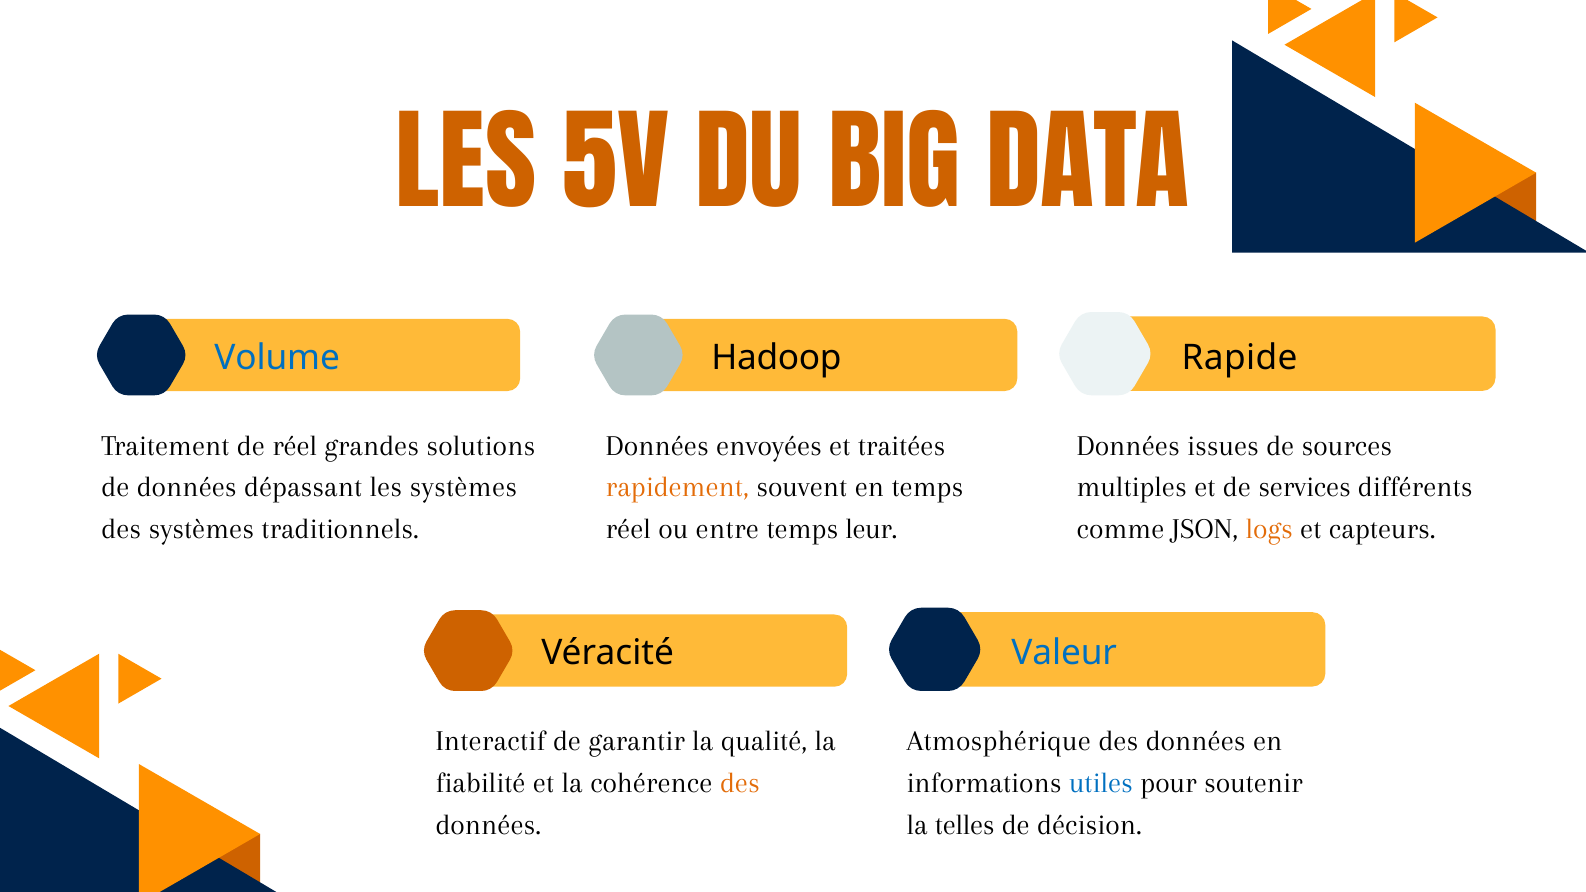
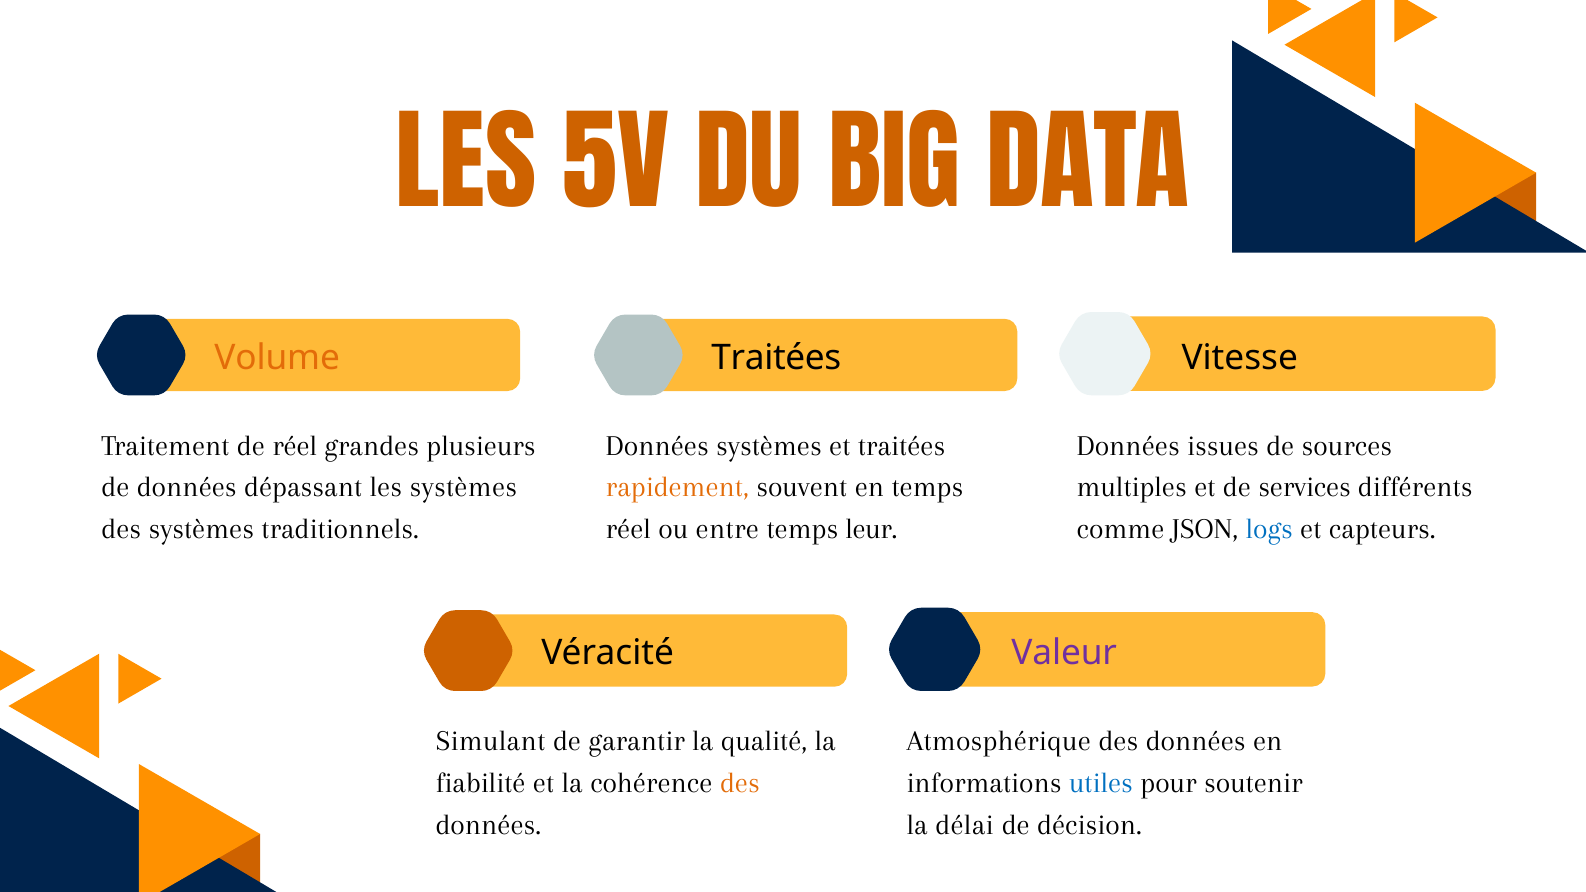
Volume colour: blue -> orange
Hadoop at (776, 358): Hadoop -> Traitées
Rapide: Rapide -> Vitesse
solutions: solutions -> plusieurs
Données envoyées: envoyées -> systèmes
logs colour: orange -> blue
Valeur colour: blue -> purple
Interactif: Interactif -> Simulant
telles: telles -> délai
